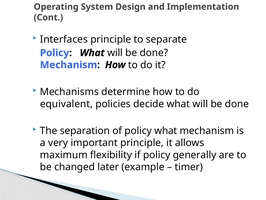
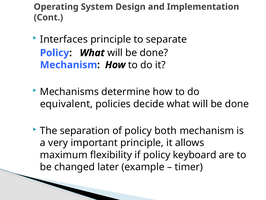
of policy what: what -> both
generally: generally -> keyboard
